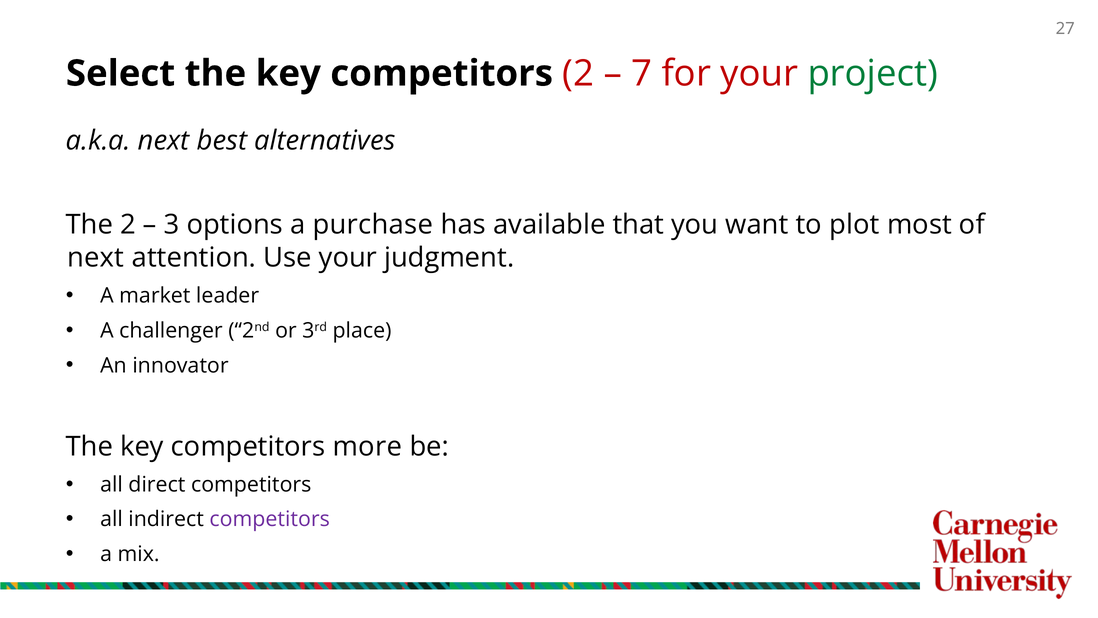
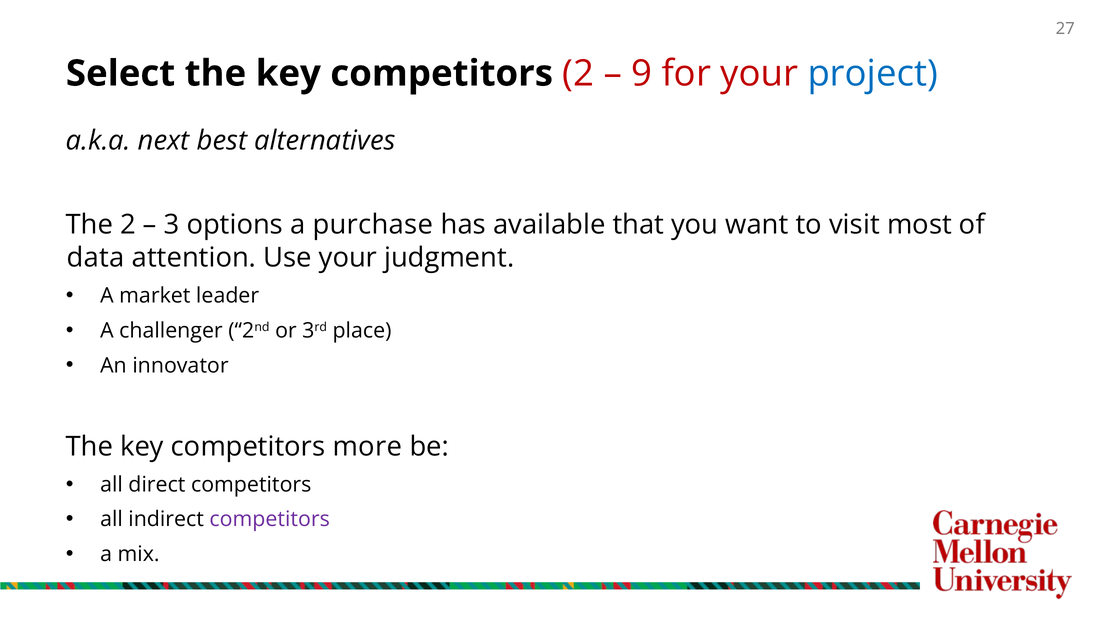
7: 7 -> 9
project colour: green -> blue
plot: plot -> visit
next at (96, 258): next -> data
